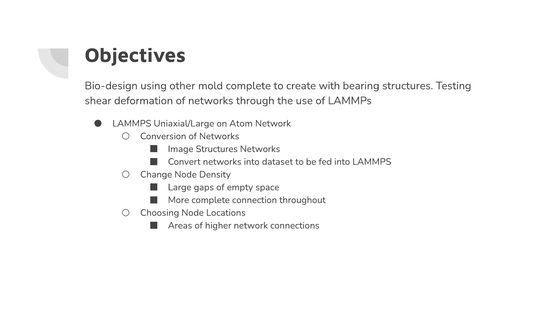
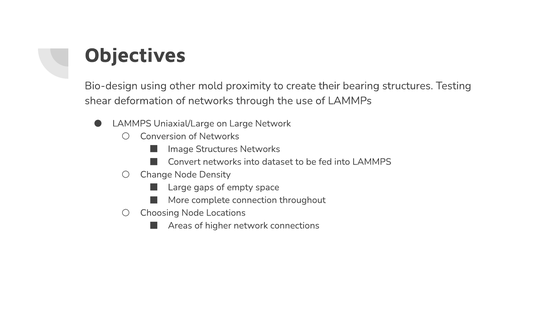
mold complete: complete -> proximity
with: with -> their
on Atom: Atom -> Large
